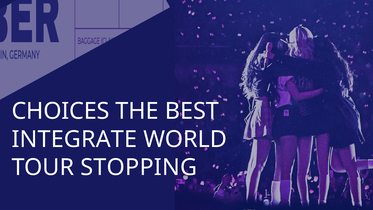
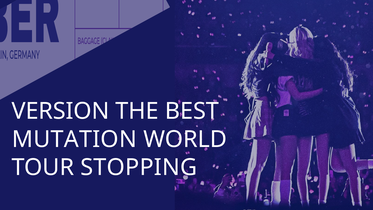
CHOICES: CHOICES -> VERSION
INTEGRATE: INTEGRATE -> MUTATION
